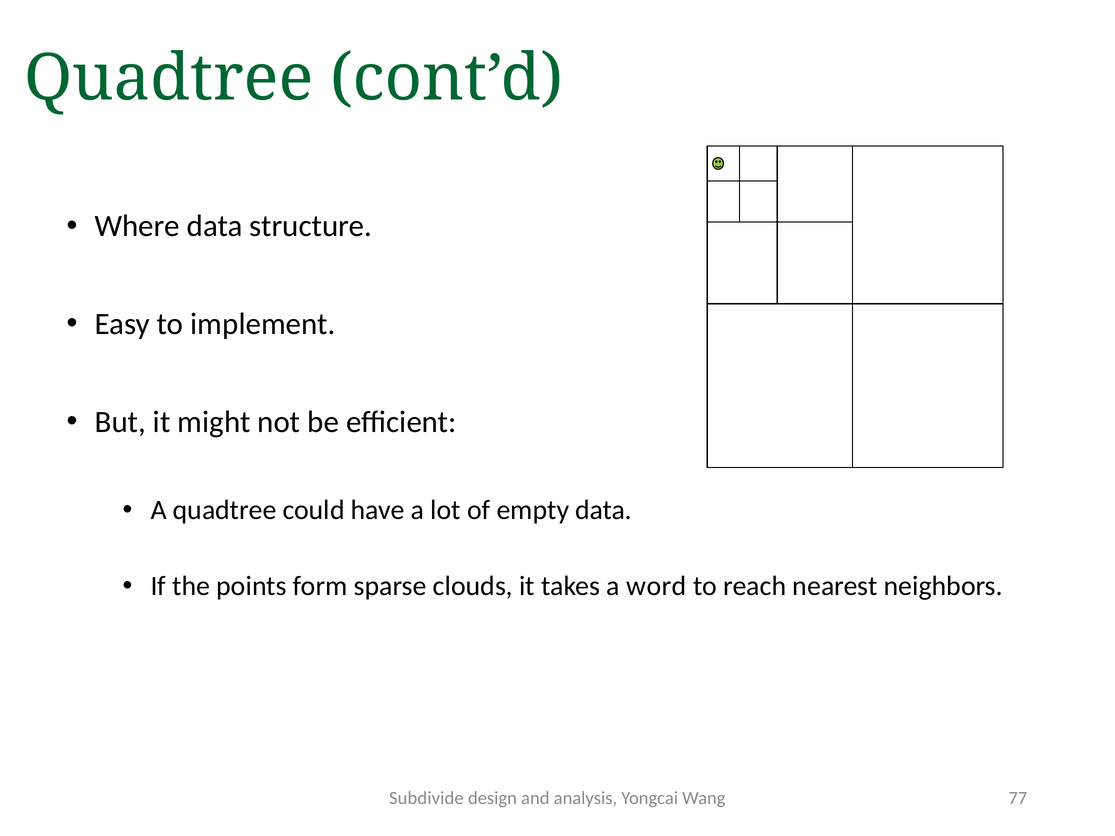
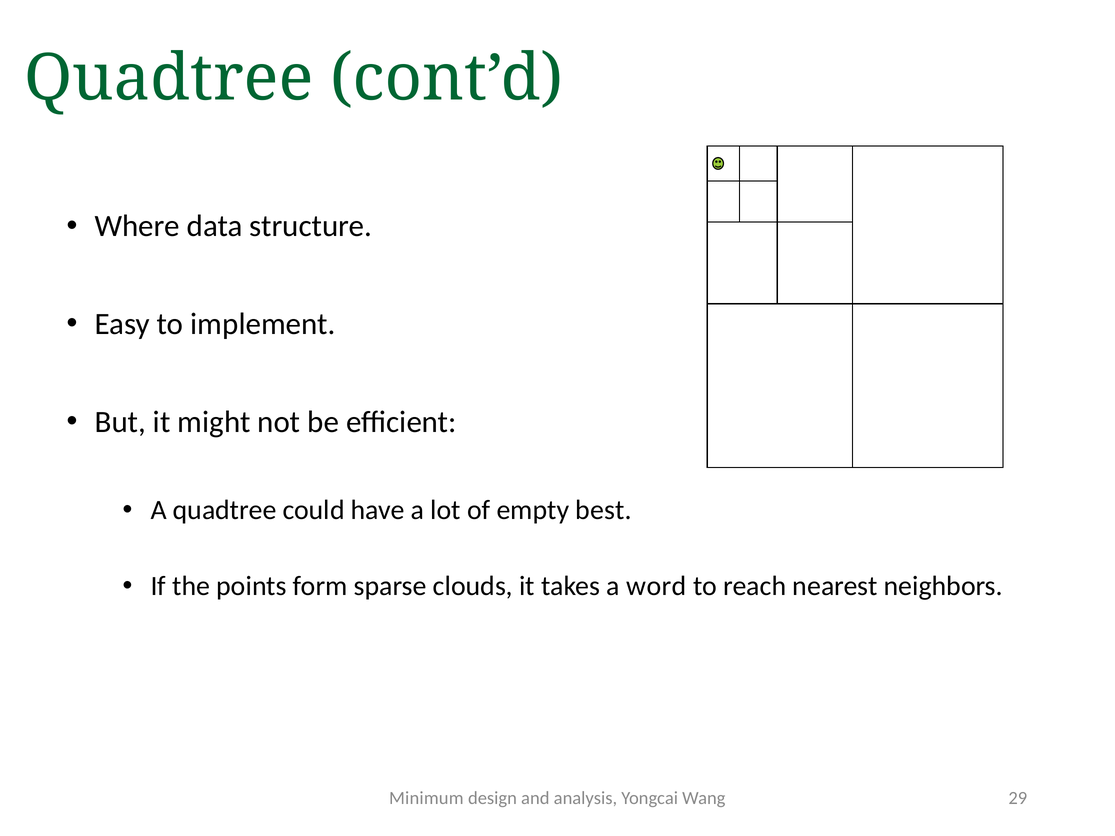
empty data: data -> best
Subdivide: Subdivide -> Minimum
77: 77 -> 29
